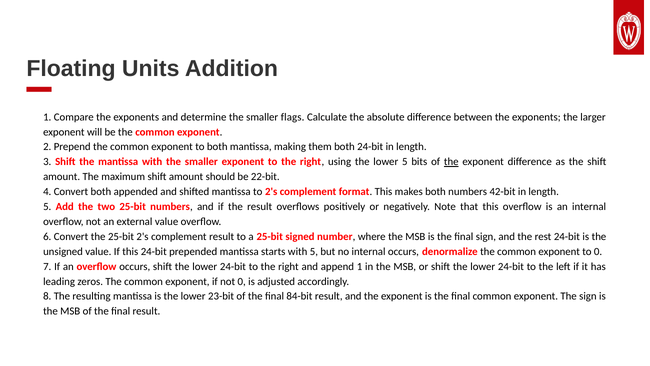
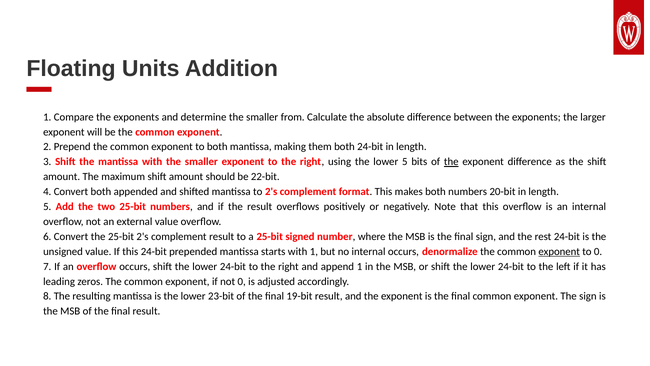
flags: flags -> from
42-bit: 42-bit -> 20-bit
with 5: 5 -> 1
exponent at (559, 251) underline: none -> present
84-bit: 84-bit -> 19-bit
